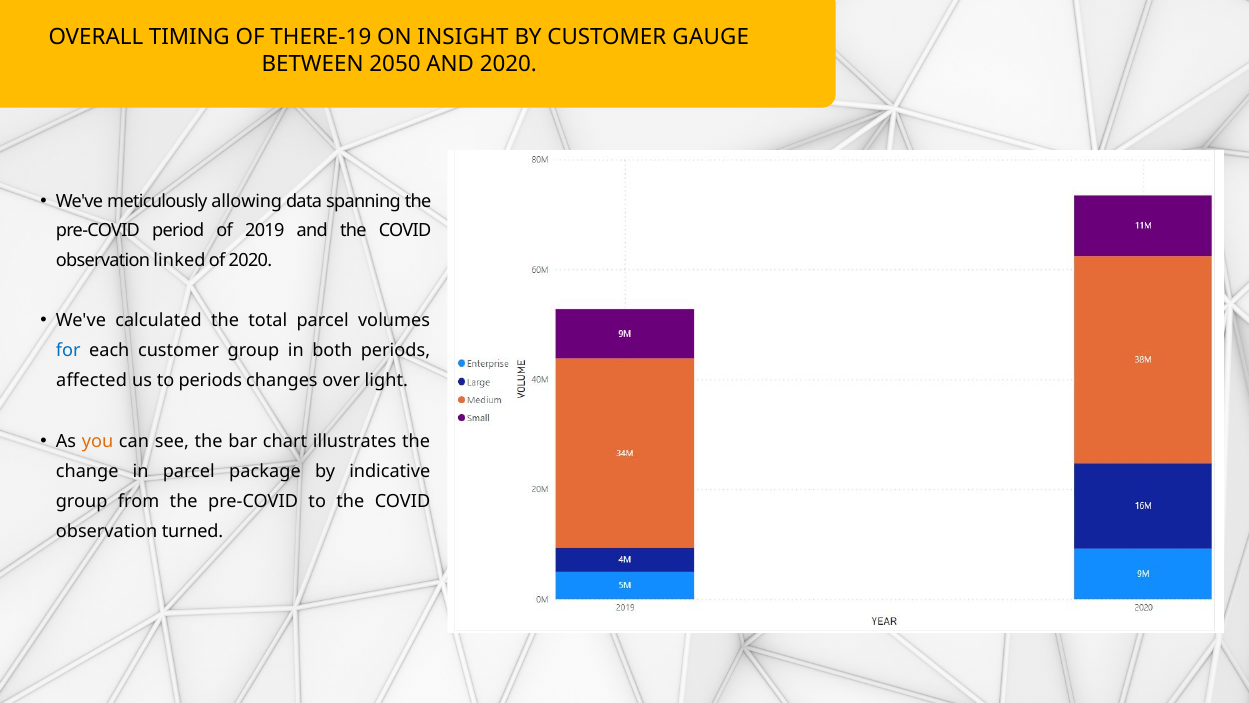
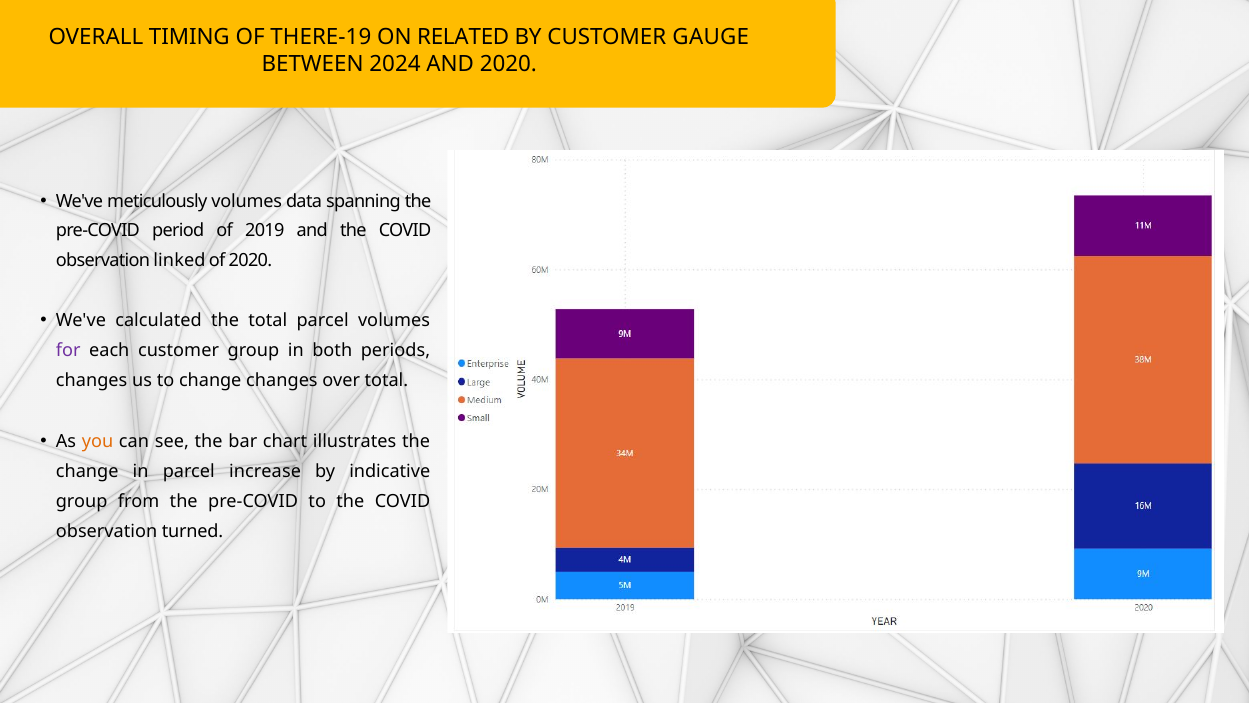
INSIGHT: INSIGHT -> RELATED
2050: 2050 -> 2024
meticulously allowing: allowing -> volumes
for colour: blue -> purple
affected at (92, 380): affected -> changes
to periods: periods -> change
over light: light -> total
package: package -> increase
